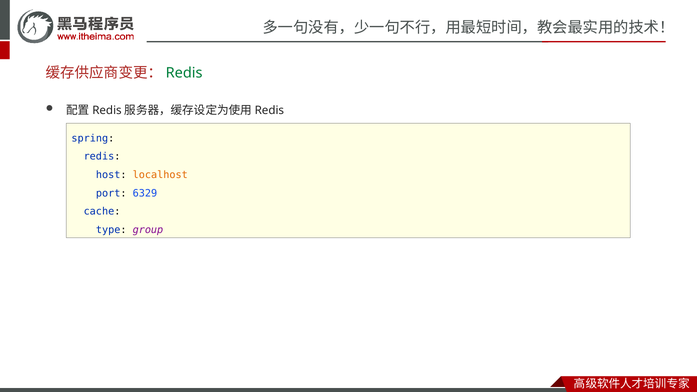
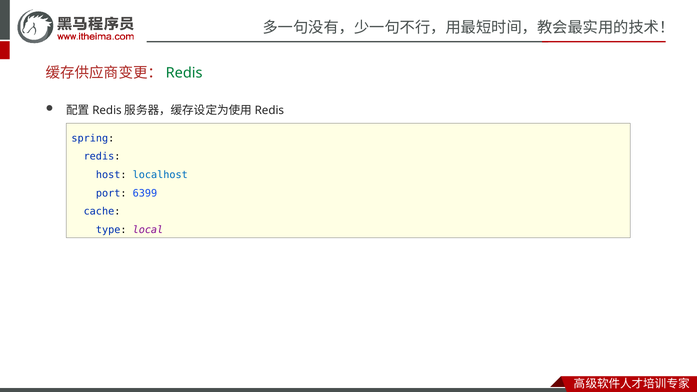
localhost colour: orange -> blue
6329: 6329 -> 6399
group: group -> local
